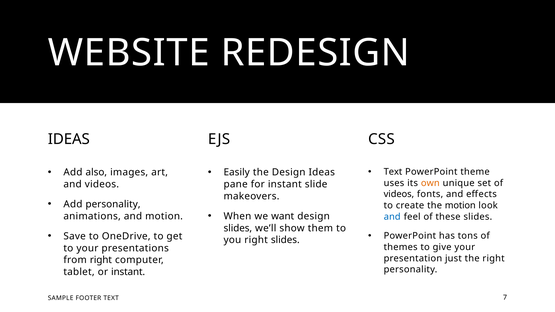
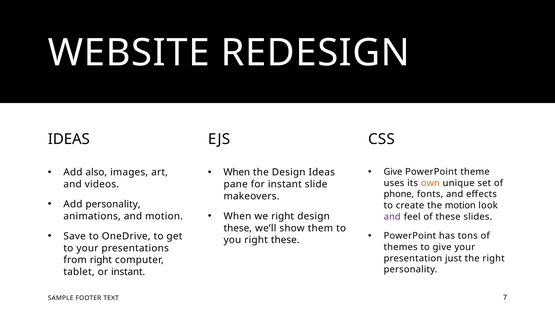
Text at (393, 172): Text -> Give
Easily at (237, 172): Easily -> When
videos at (399, 194): videos -> phone
we want: want -> right
and at (392, 217) colour: blue -> purple
slides at (238, 228): slides -> these
right slides: slides -> these
